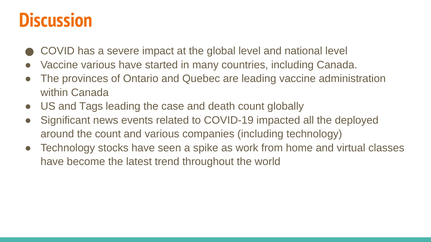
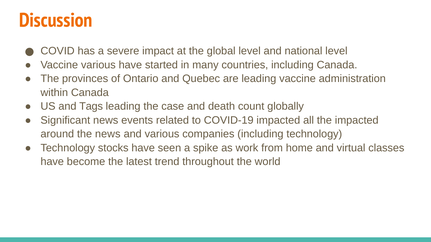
the deployed: deployed -> impacted
the count: count -> news
